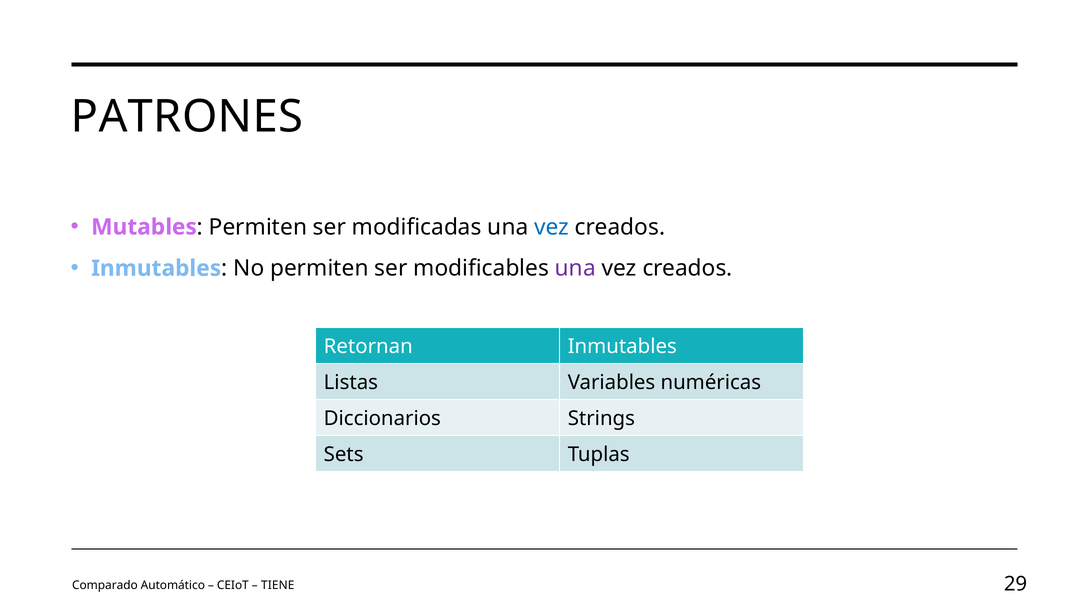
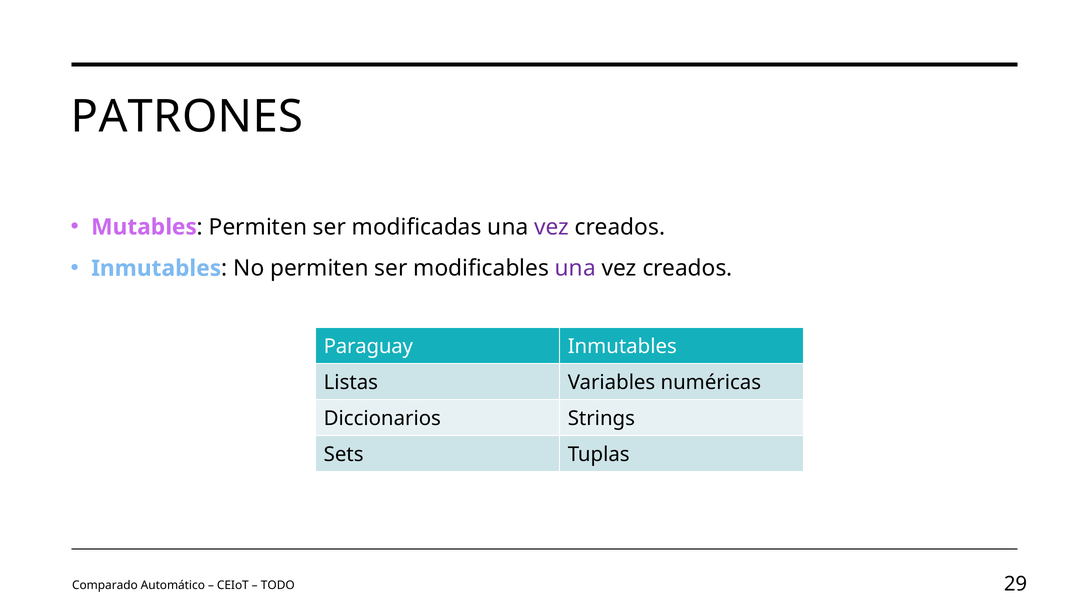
vez at (552, 227) colour: blue -> purple
Retornan: Retornan -> Paraguay
TIENE: TIENE -> TODO
